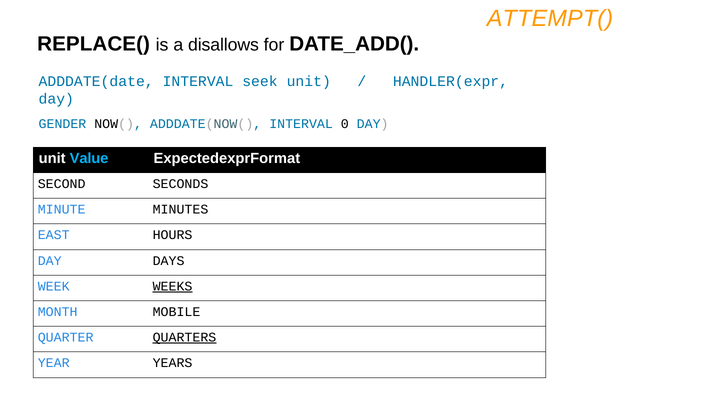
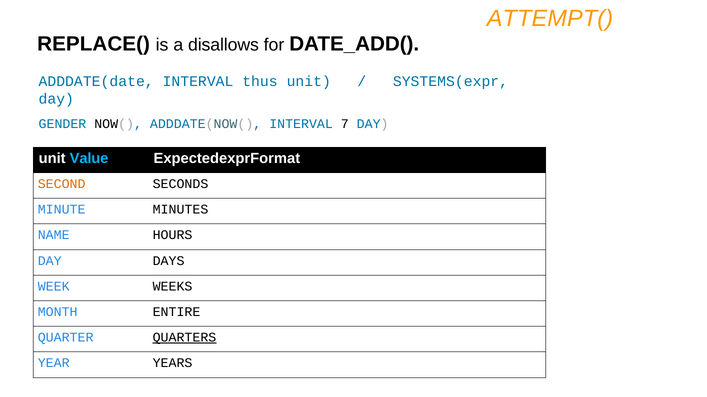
seek: seek -> thus
HANDLER(expr: HANDLER(expr -> SYSTEMS(expr
0: 0 -> 7
SECOND colour: black -> orange
EAST: EAST -> NAME
WEEKS underline: present -> none
MOBILE: MOBILE -> ENTIRE
